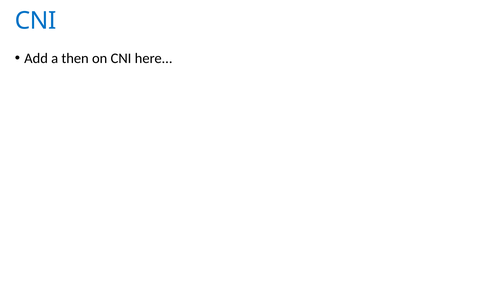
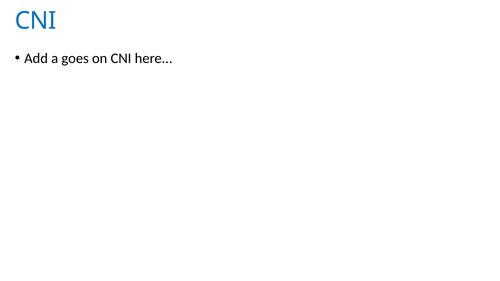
then: then -> goes
